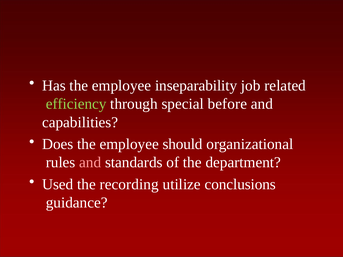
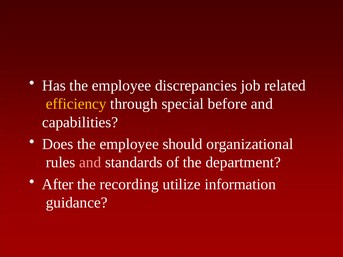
inseparability: inseparability -> discrepancies
efficiency colour: light green -> yellow
Used: Used -> After
conclusions: conclusions -> information
